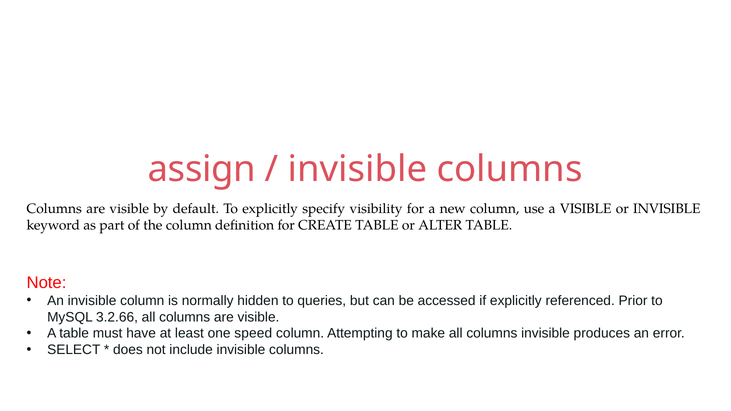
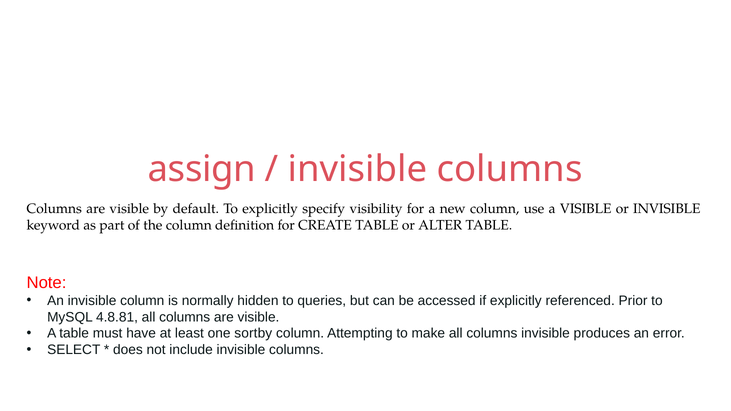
3.2.66: 3.2.66 -> 4.8.81
speed: speed -> sortby
